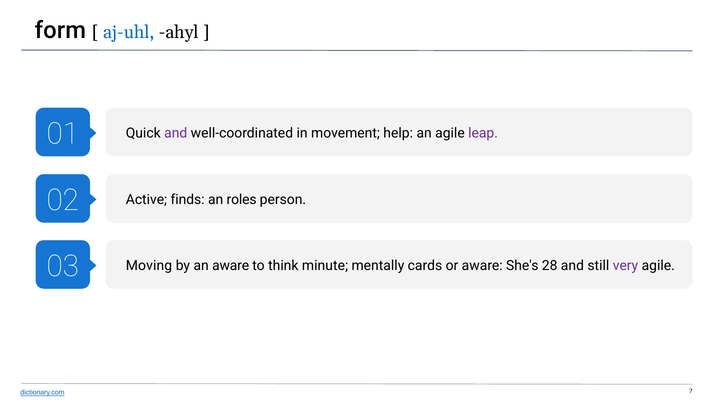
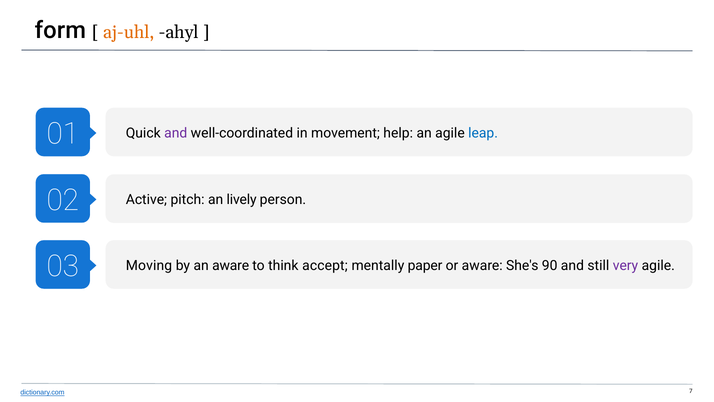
aj-uhl colour: blue -> orange
leap colour: purple -> blue
finds: finds -> pitch
roles: roles -> lively
minute: minute -> accept
cards: cards -> paper
28: 28 -> 90
